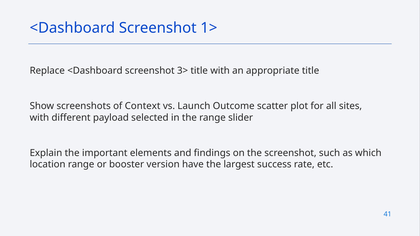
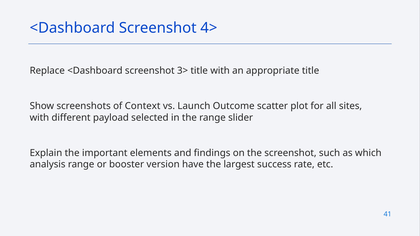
1>: 1> -> 4>
location: location -> analysis
